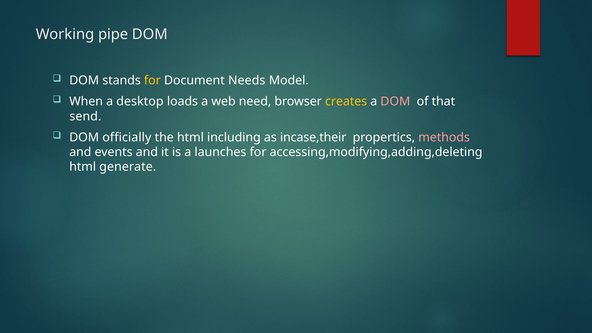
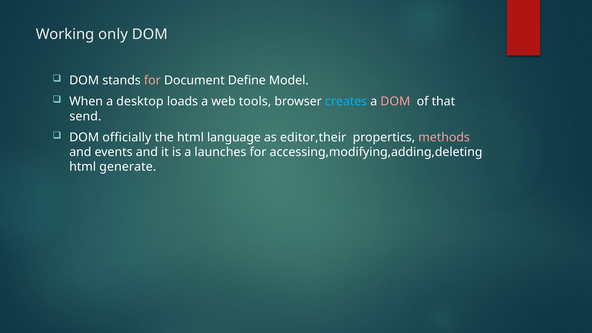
pipe: pipe -> only
for at (152, 81) colour: yellow -> pink
Needs: Needs -> Define
need: need -> tools
creates colour: yellow -> light blue
including: including -> language
incase,their: incase,their -> editor,their
